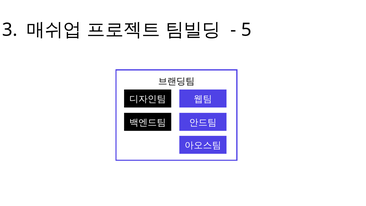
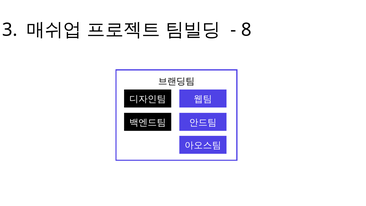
5: 5 -> 8
